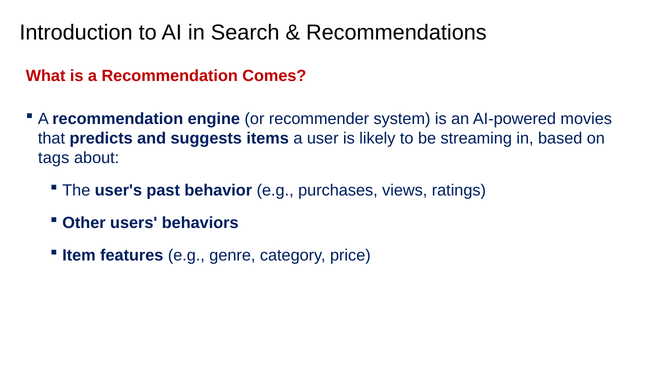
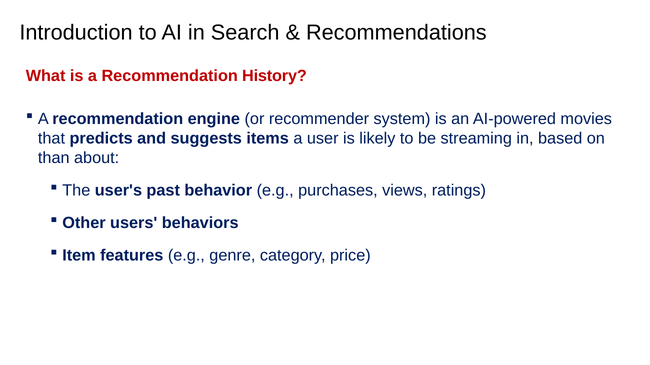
Comes: Comes -> History
tags: tags -> than
